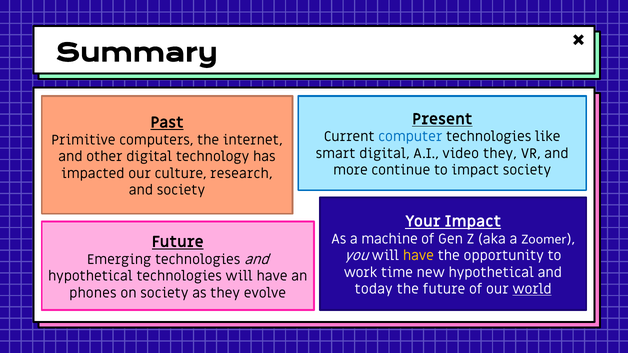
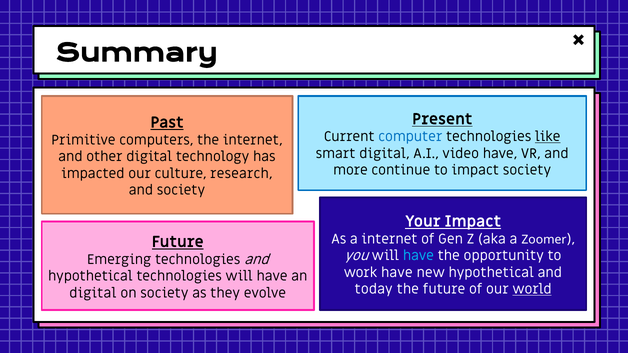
like underline: none -> present
video they: they -> have
a machine: machine -> internet
have at (418, 256) colour: yellow -> light blue
work time: time -> have
phones at (93, 293): phones -> digital
